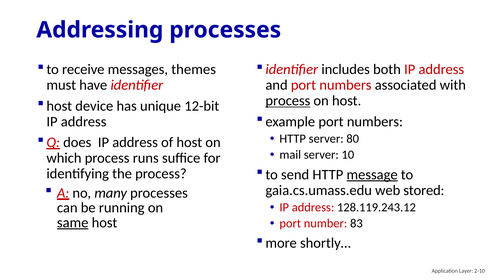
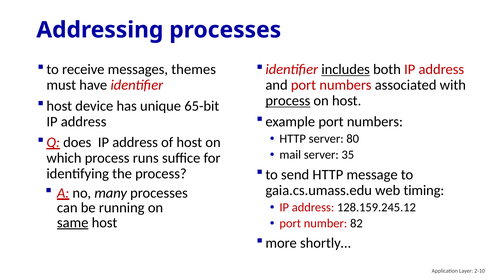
includes underline: none -> present
12-bit: 12-bit -> 65-bit
10: 10 -> 35
message underline: present -> none
stored: stored -> timing
128.119.243.12: 128.119.243.12 -> 128.159.245.12
83: 83 -> 82
